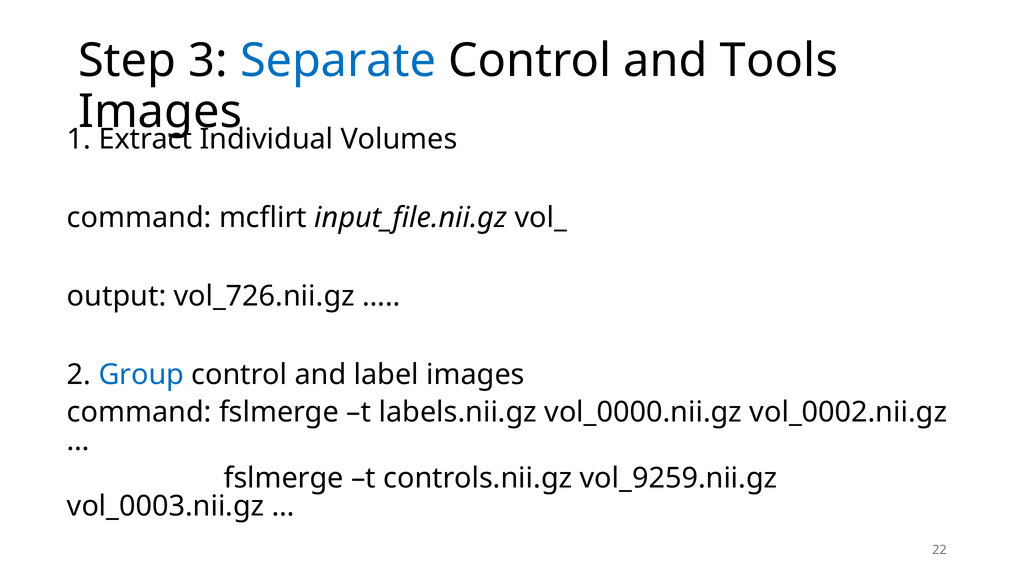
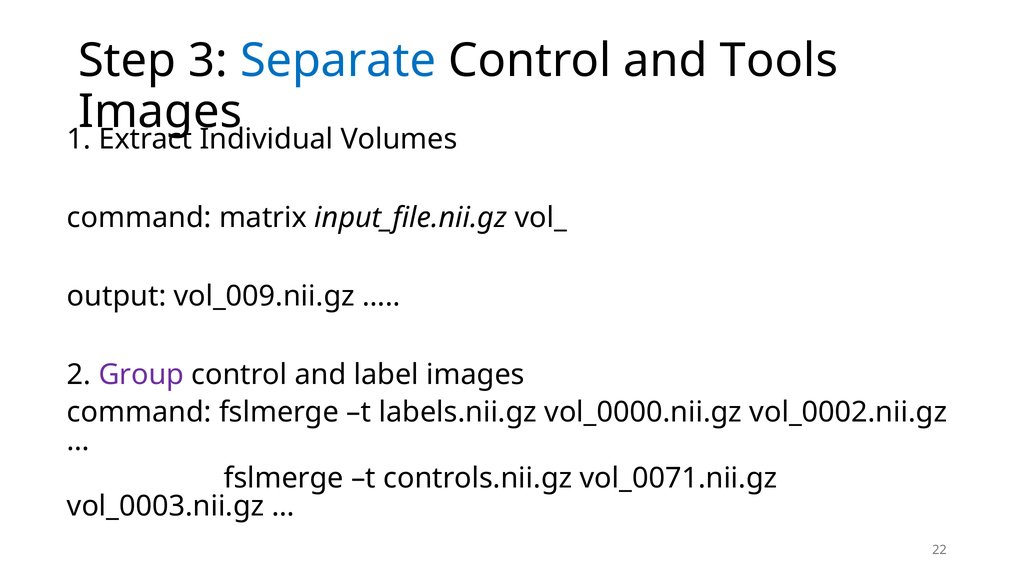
mcflirt: mcflirt -> matrix
vol_726.nii.gz: vol_726.nii.gz -> vol_009.nii.gz
Group colour: blue -> purple
vol_9259.nii.gz: vol_9259.nii.gz -> vol_0071.nii.gz
